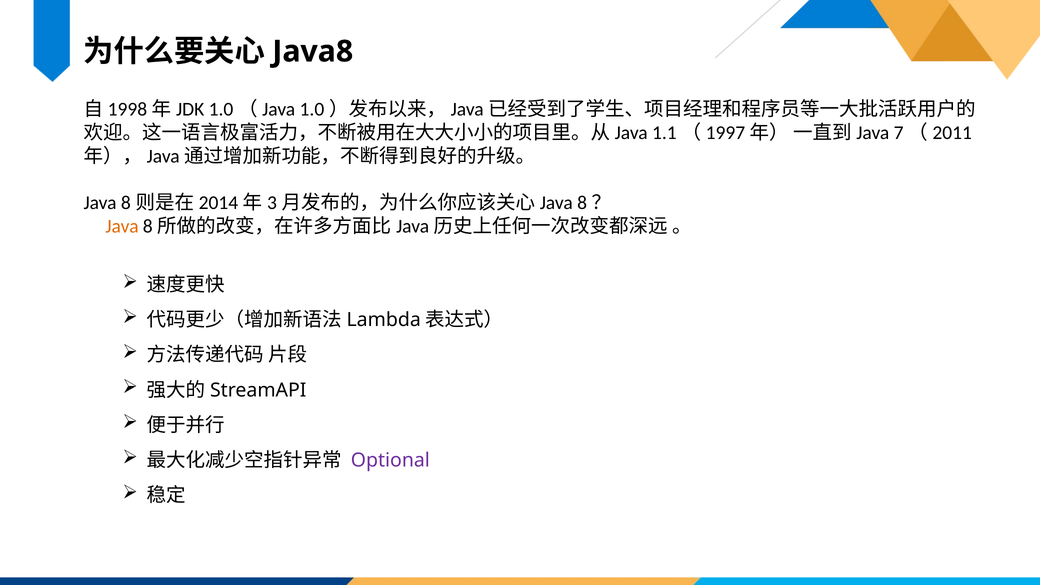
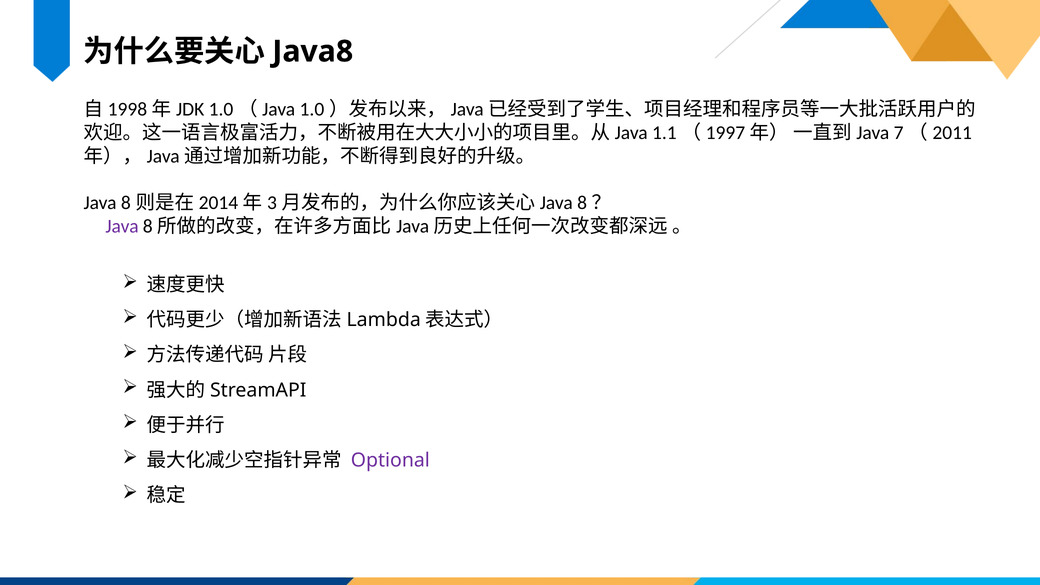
Java at (122, 226) colour: orange -> purple
